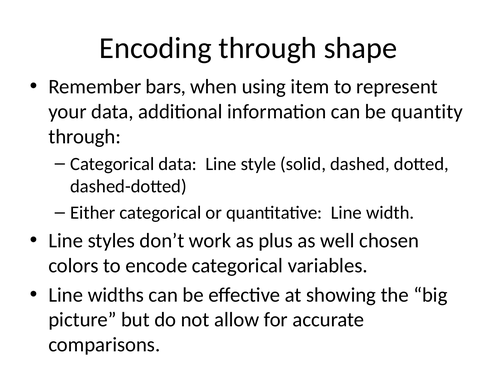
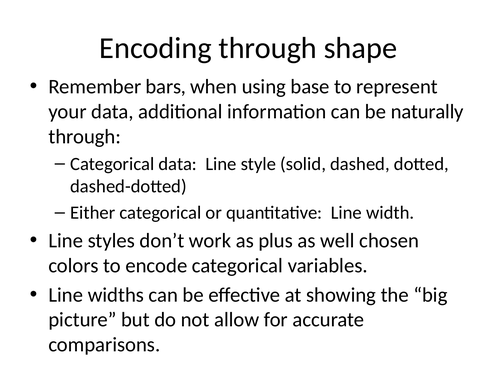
item: item -> base
quantity: quantity -> naturally
